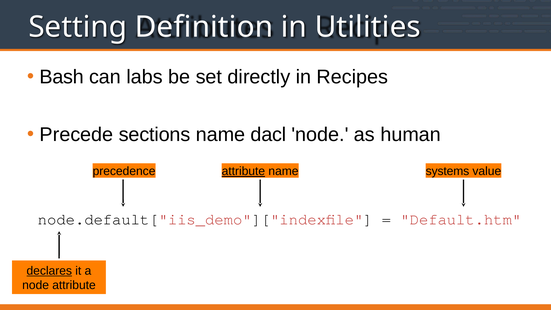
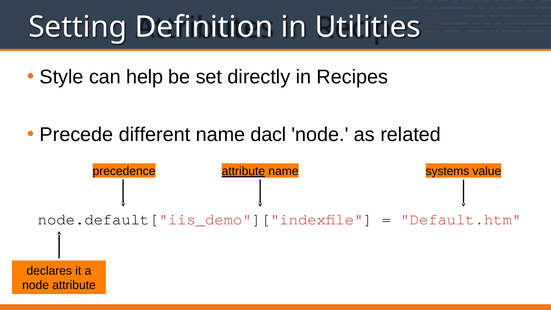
Bash: Bash -> Style
labs: labs -> help
sections: sections -> different
human: human -> related
declares underline: present -> none
